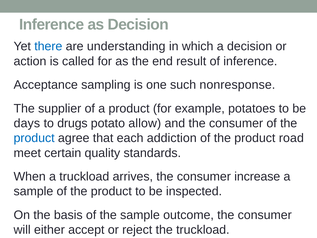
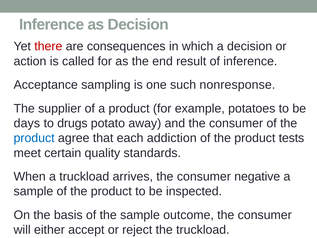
there colour: blue -> red
understanding: understanding -> consequences
allow: allow -> away
road: road -> tests
increase: increase -> negative
